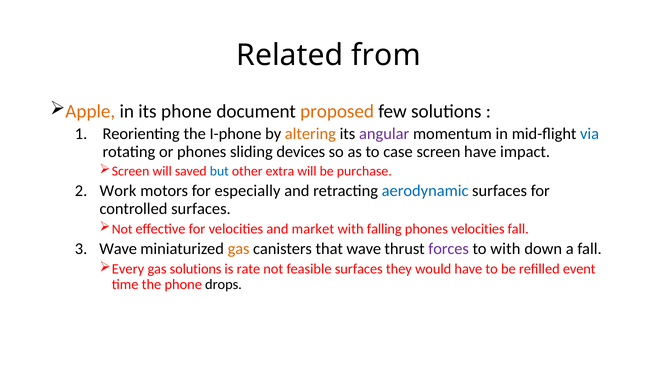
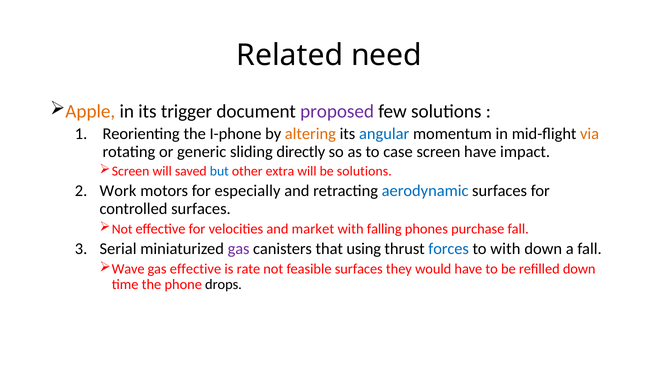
from: from -> need
its phone: phone -> trigger
proposed colour: orange -> purple
angular colour: purple -> blue
via colour: blue -> orange
or phones: phones -> generic
devices: devices -> directly
be purchase: purchase -> solutions
phones velocities: velocities -> purchase
Wave at (118, 249): Wave -> Serial
gas at (239, 249) colour: orange -> purple
that wave: wave -> using
forces colour: purple -> blue
Every: Every -> Wave
gas solutions: solutions -> effective
refilled event: event -> down
